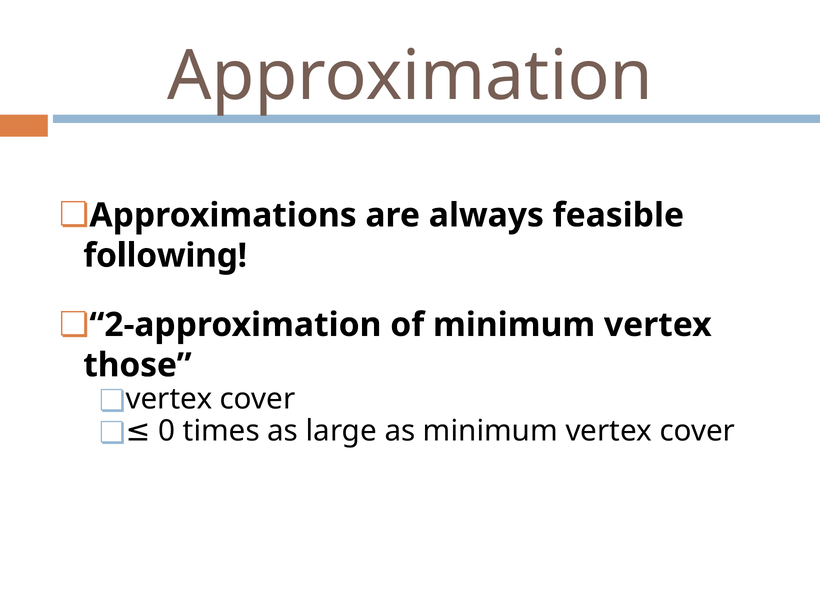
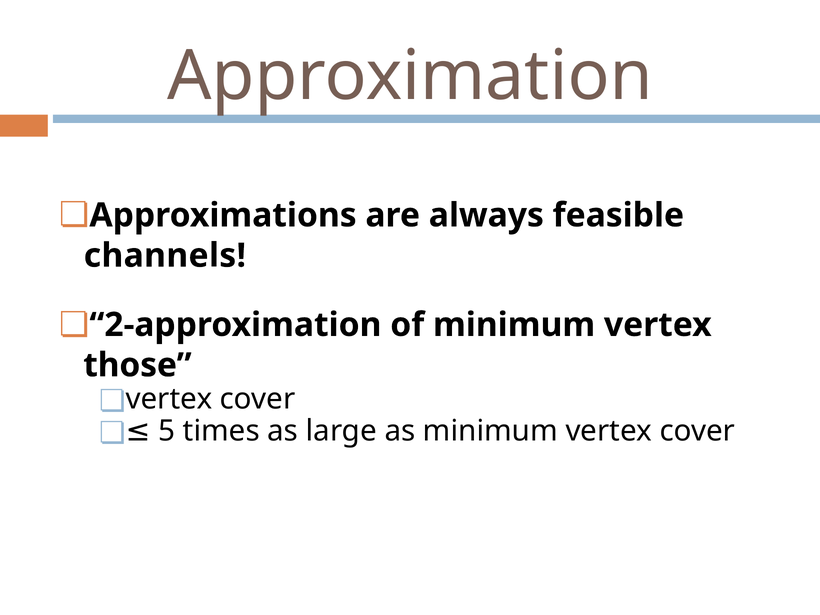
following: following -> channels
0: 0 -> 5
